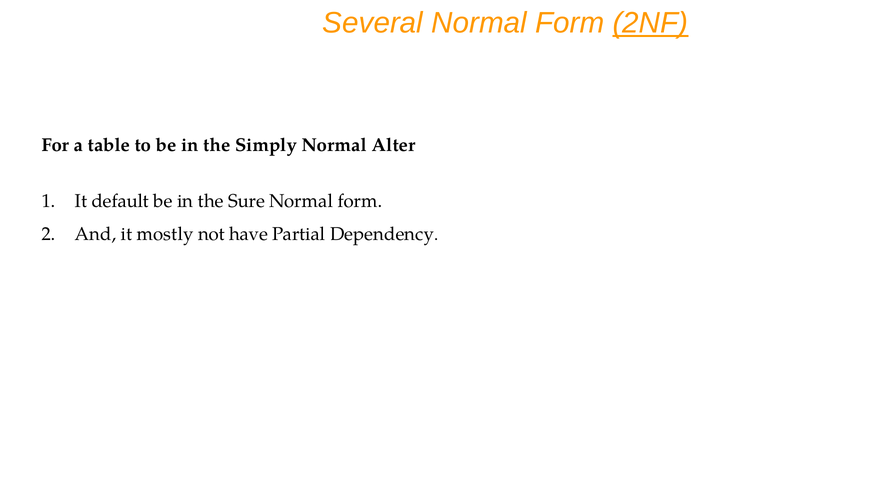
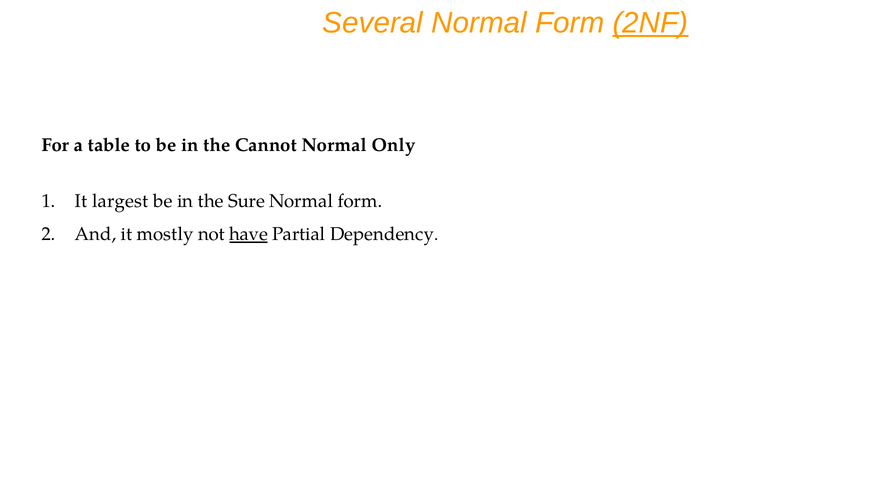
Simply: Simply -> Cannot
Alter: Alter -> Only
default: default -> largest
have underline: none -> present
